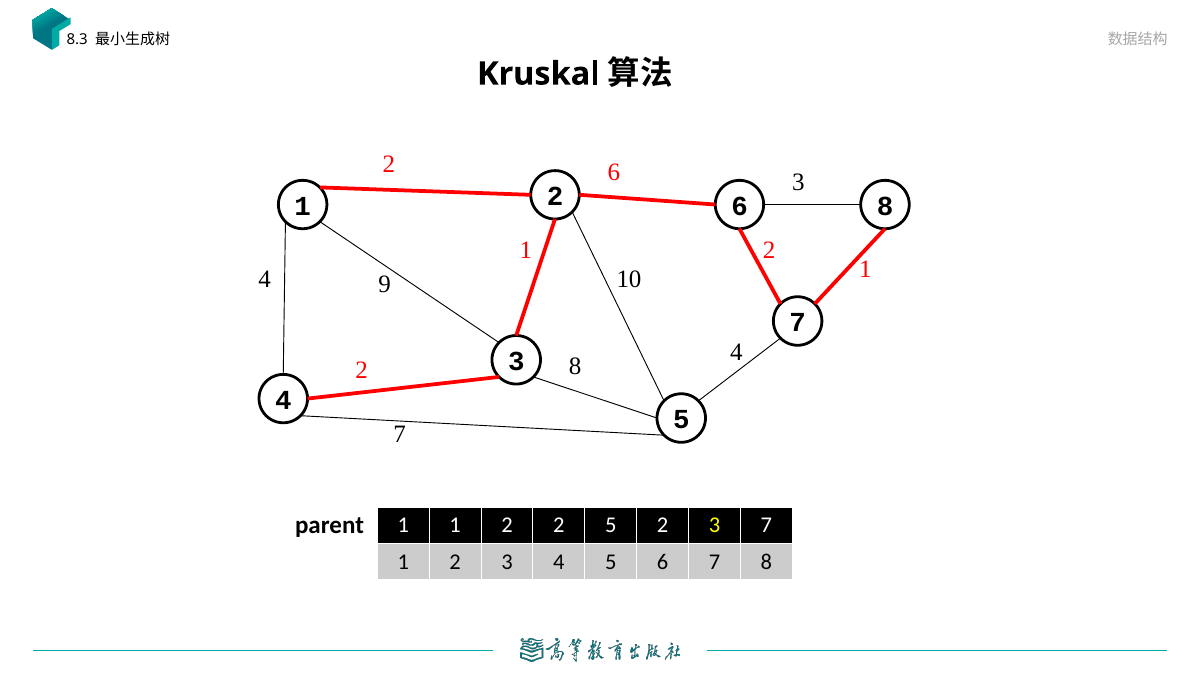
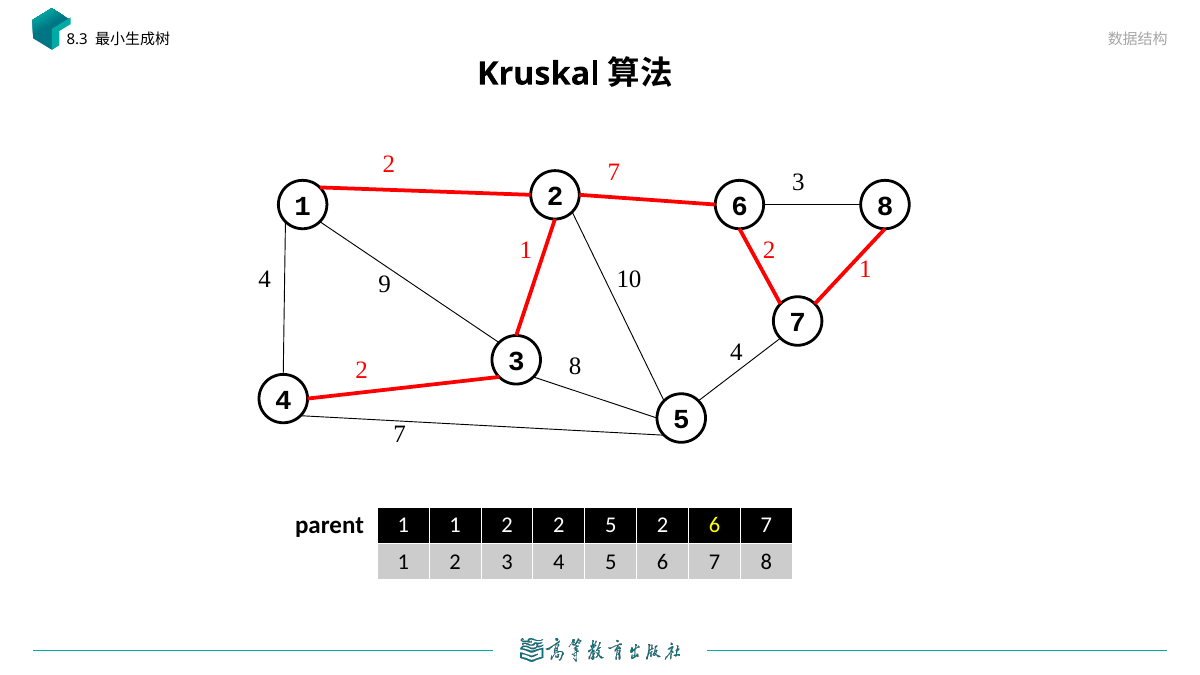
6 at (614, 172): 6 -> 7
5 2 3: 3 -> 6
